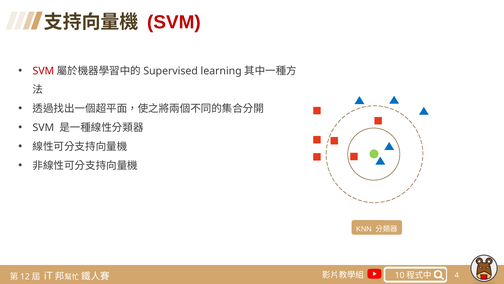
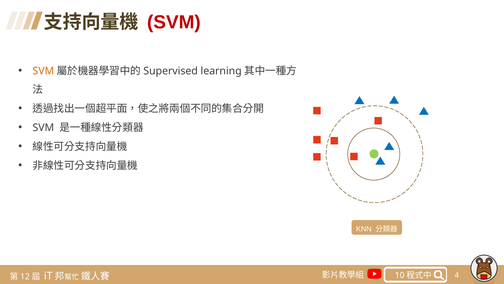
SVM at (43, 71) colour: red -> orange
